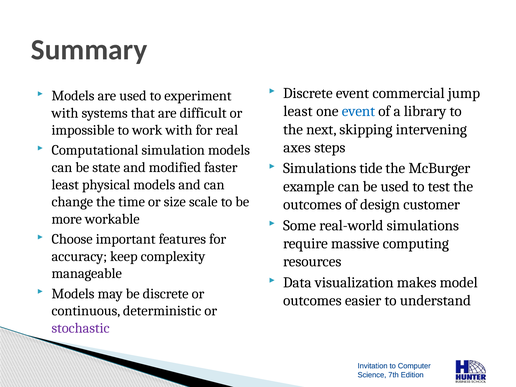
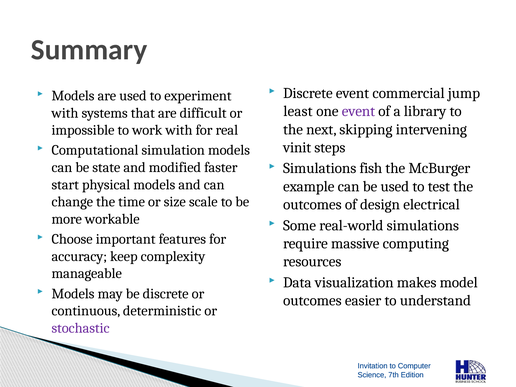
event at (358, 111) colour: blue -> purple
axes: axes -> vinit
tide: tide -> fish
least at (65, 185): least -> start
customer: customer -> electrical
